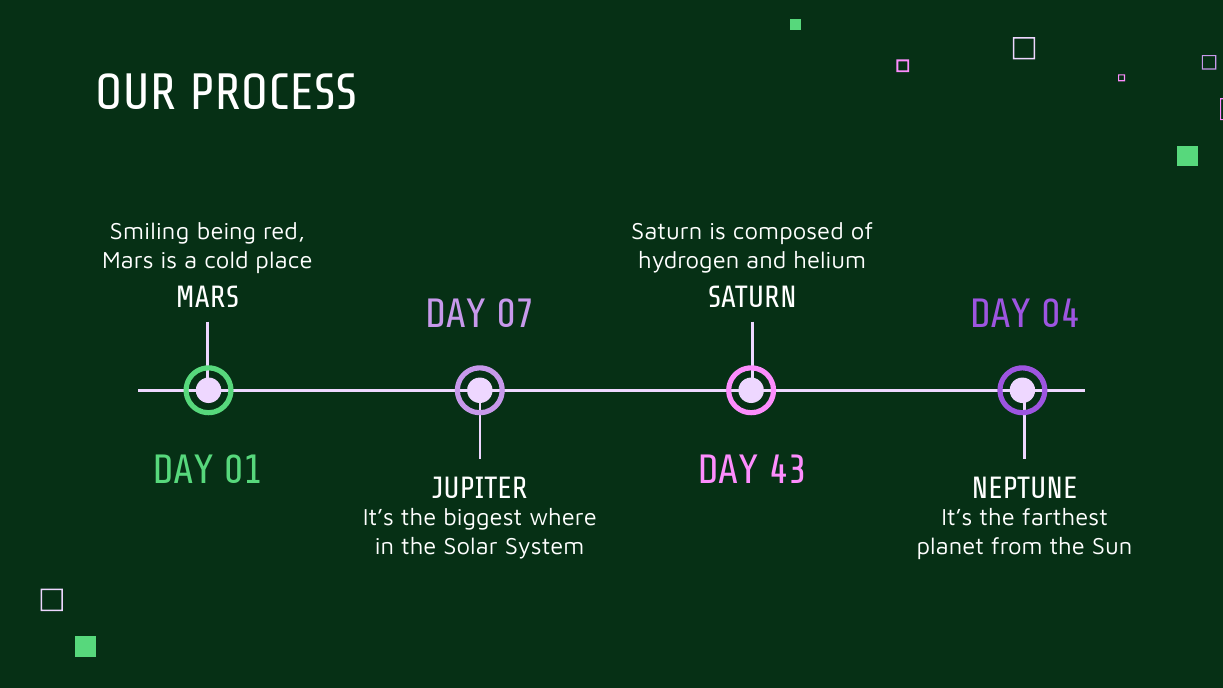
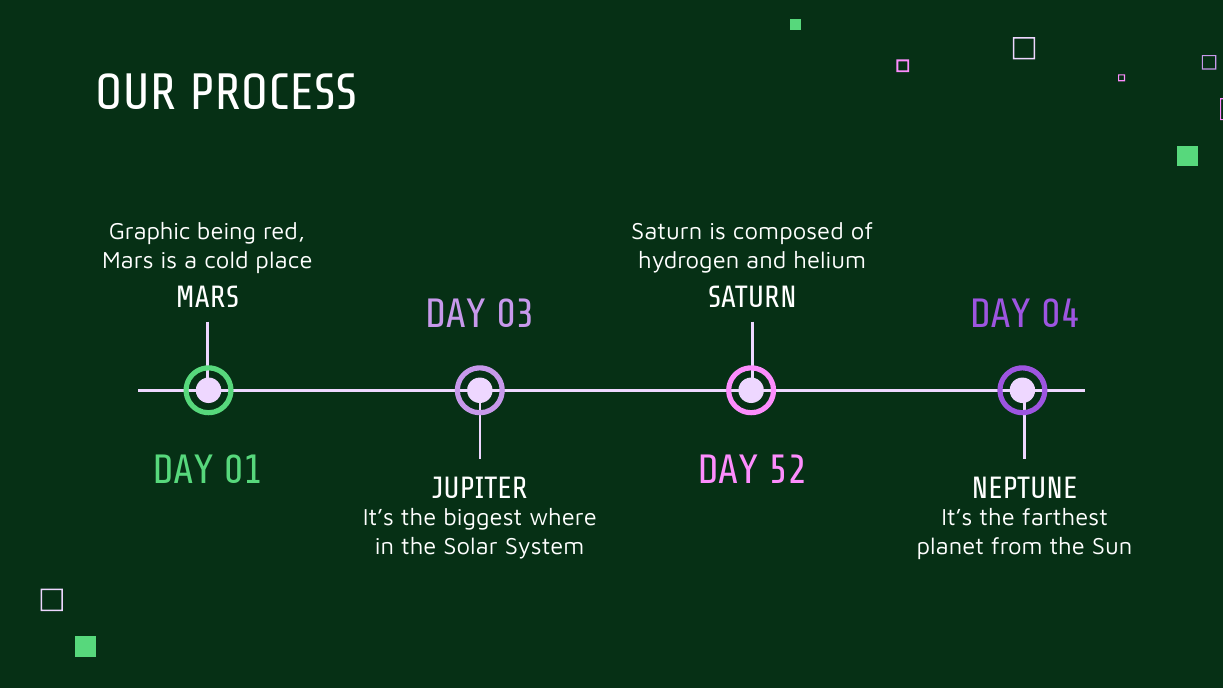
Smiling: Smiling -> Graphic
07: 07 -> 03
43: 43 -> 52
